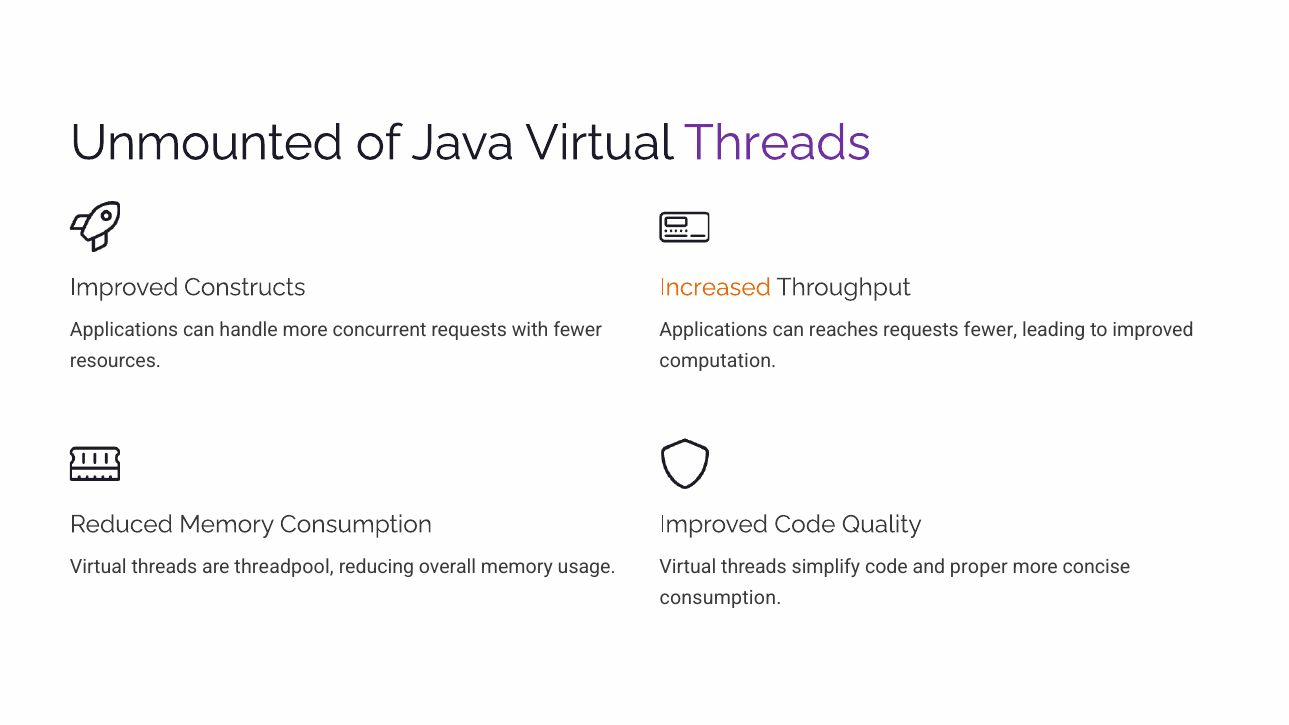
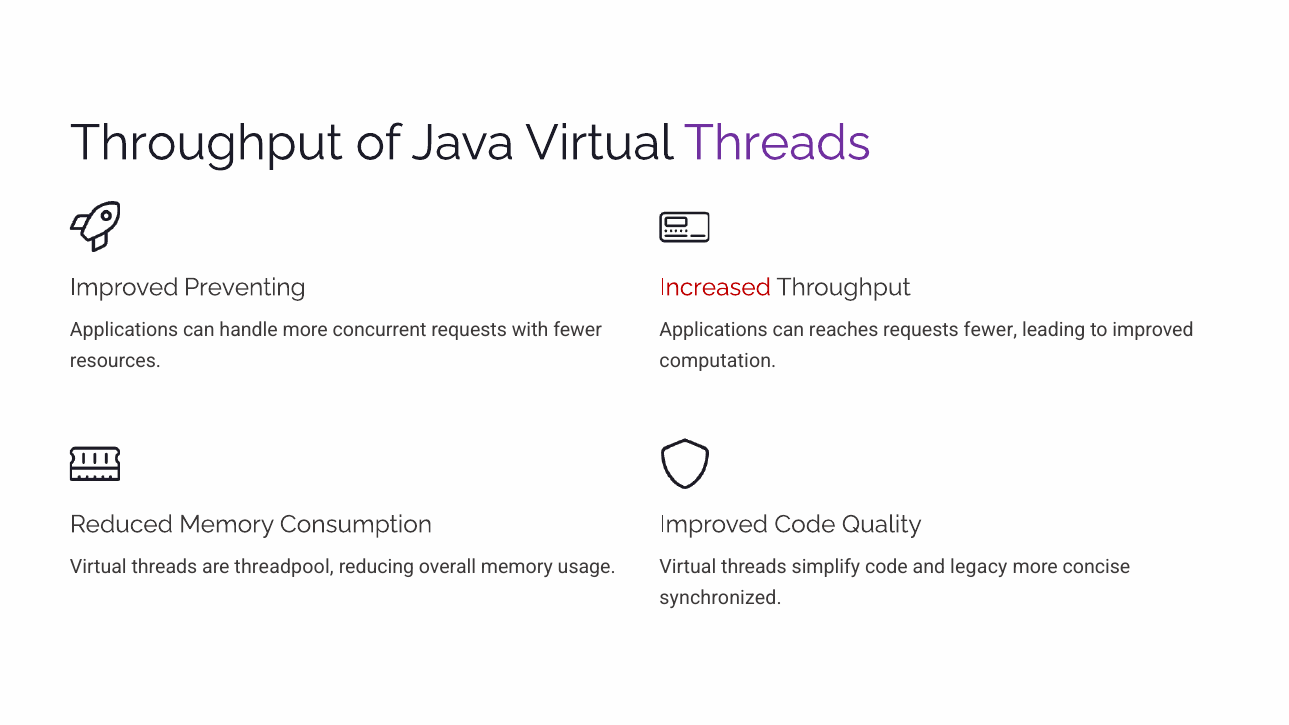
Unmounted at (207, 143): Unmounted -> Throughput
Constructs: Constructs -> Preventing
Increased colour: orange -> red
proper: proper -> legacy
consumption at (721, 599): consumption -> synchronized
